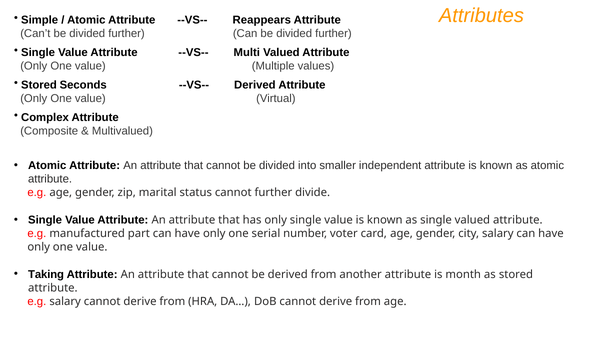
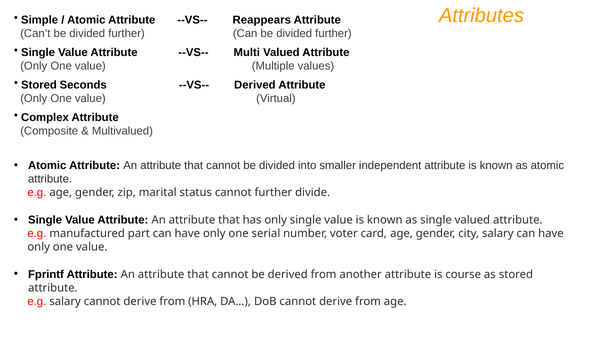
Taking: Taking -> Fprintf
month: month -> course
